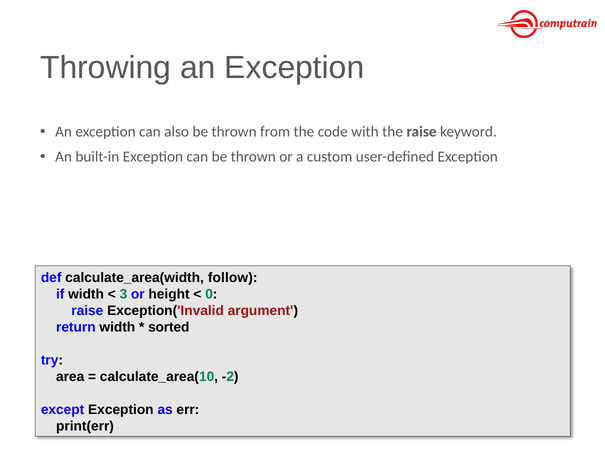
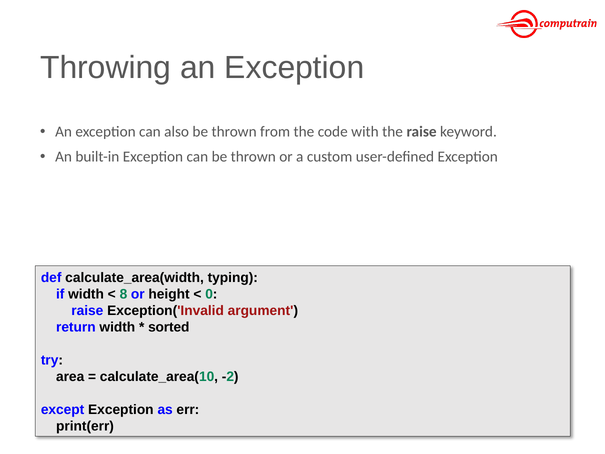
follow: follow -> typing
3: 3 -> 8
